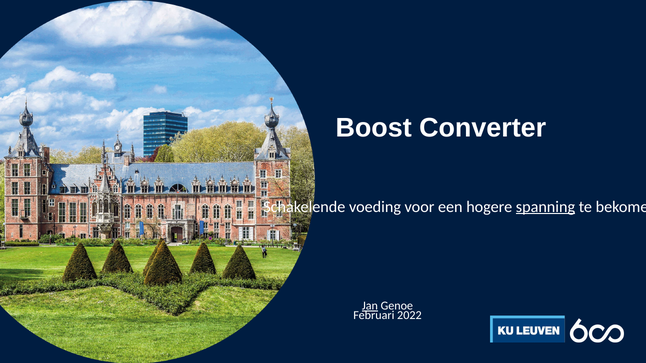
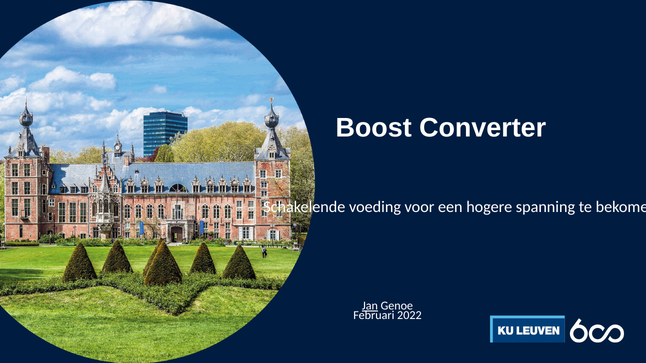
spanning underline: present -> none
